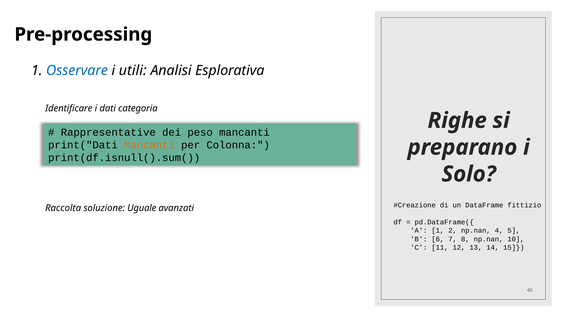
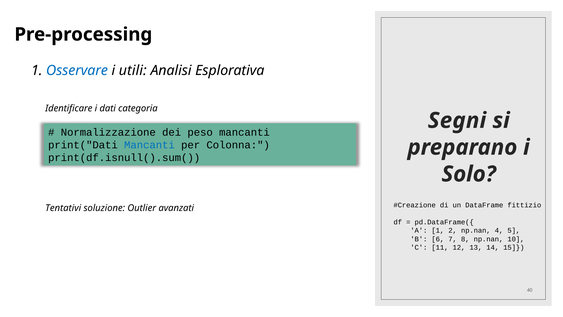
Righe: Righe -> Segni
Rappresentative: Rappresentative -> Normalizzazione
Mancanti at (149, 145) colour: orange -> blue
Raccolta: Raccolta -> Tentativi
Uguale: Uguale -> Outlier
